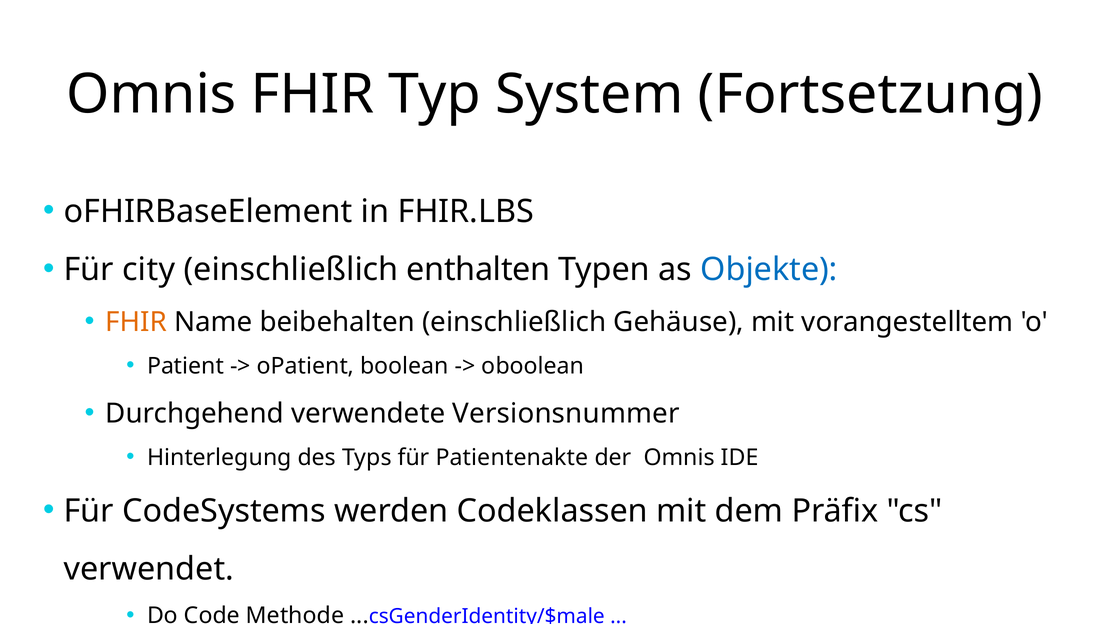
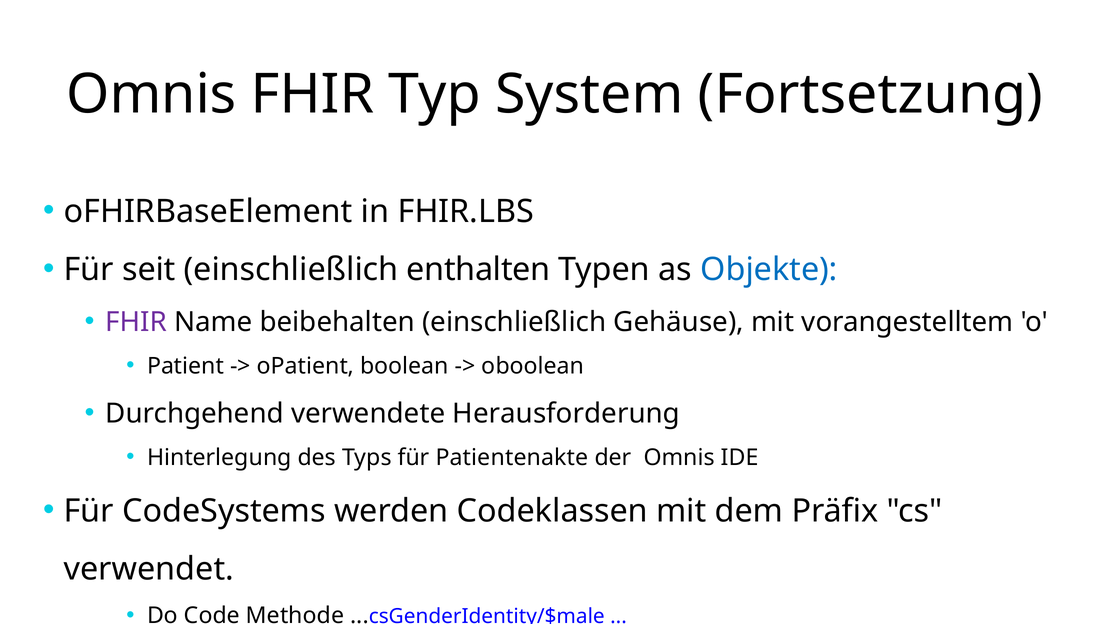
city: city -> seit
FHIR at (136, 322) colour: orange -> purple
Versionsnummer: Versionsnummer -> Herausforderung
